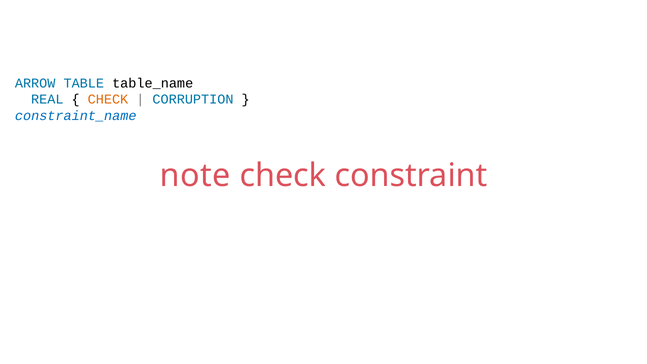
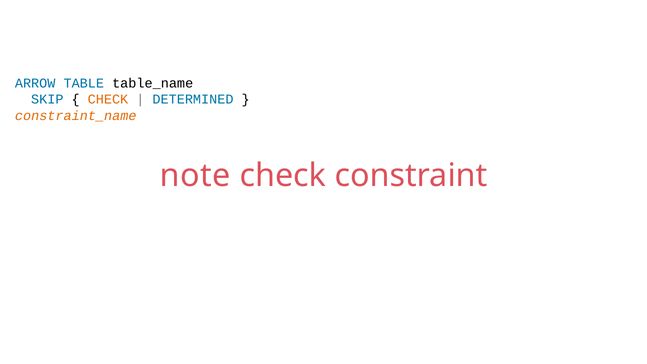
REAL: REAL -> SKIP
CORRUPTION: CORRUPTION -> DETERMINED
constraint_name colour: blue -> orange
